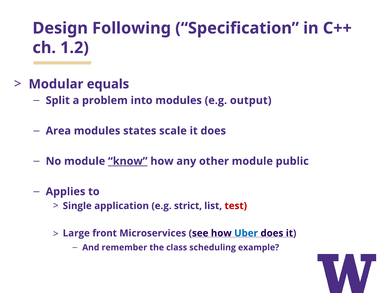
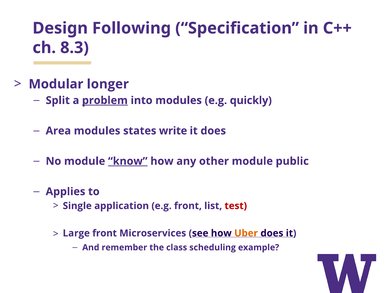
1.2: 1.2 -> 8.3
equals: equals -> longer
problem underline: none -> present
output: output -> quickly
scale: scale -> write
e.g strict: strict -> front
Uber colour: blue -> orange
